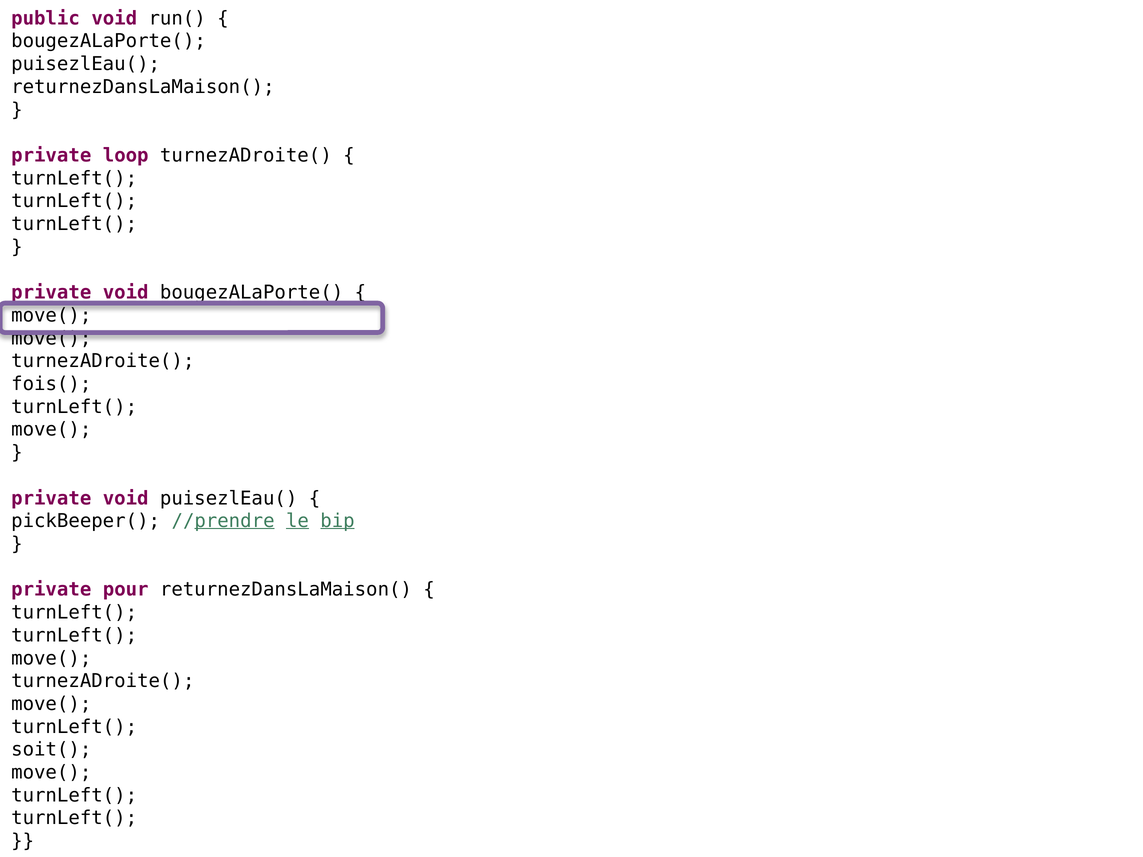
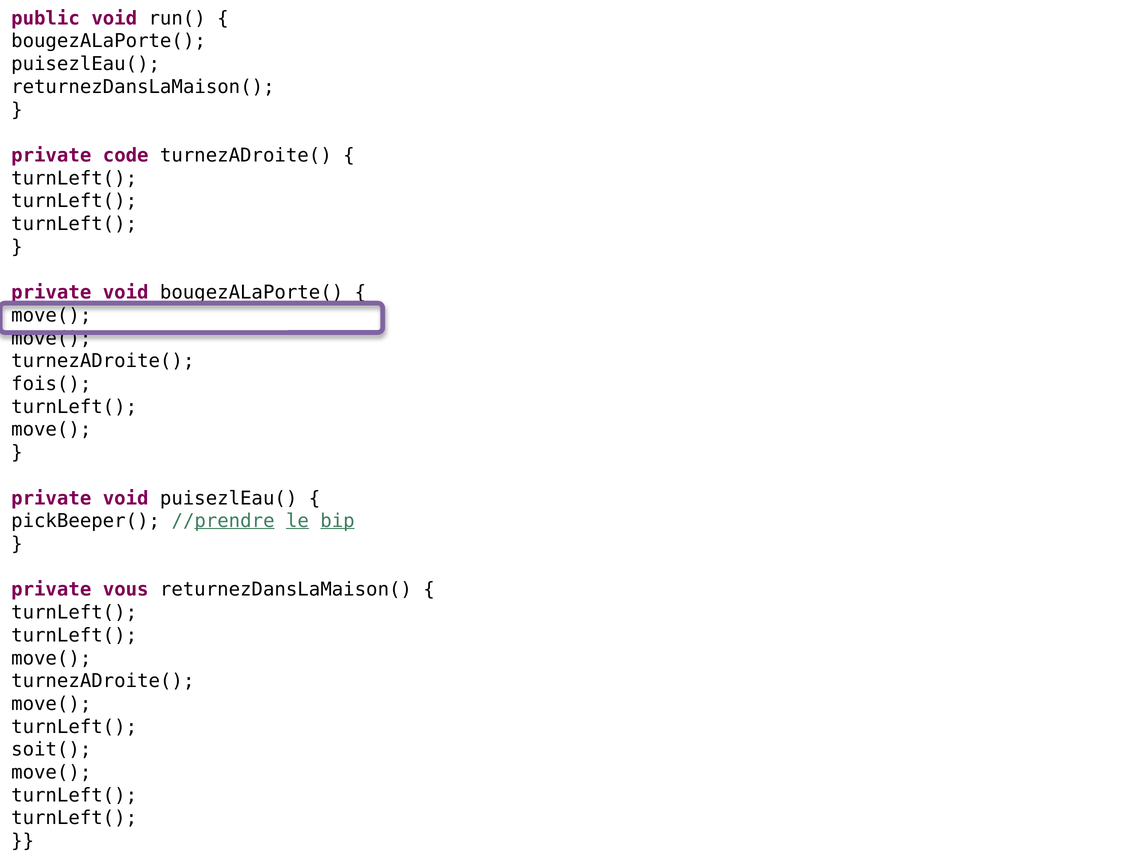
loop: loop -> code
pour: pour -> vous
